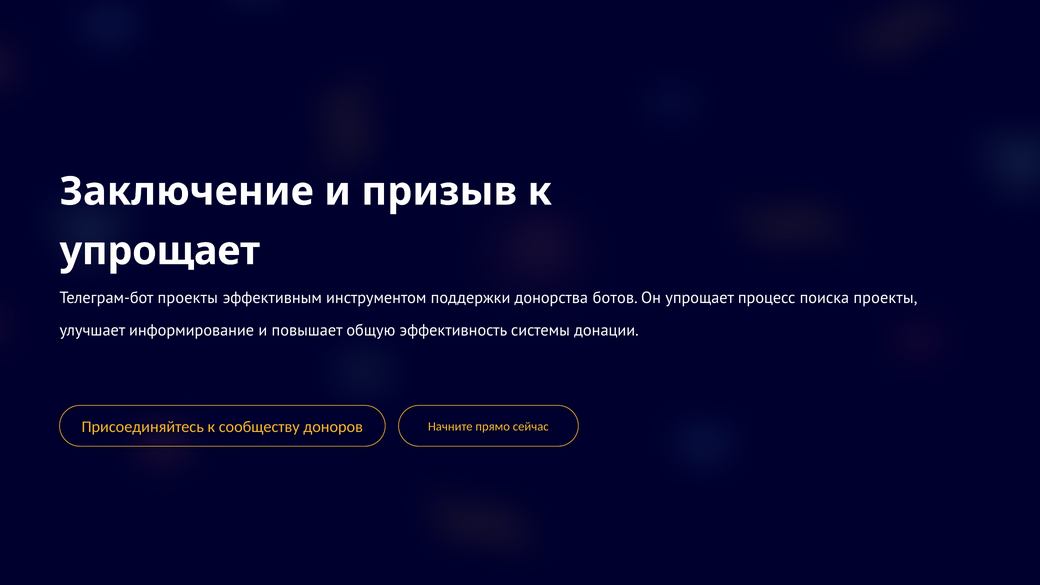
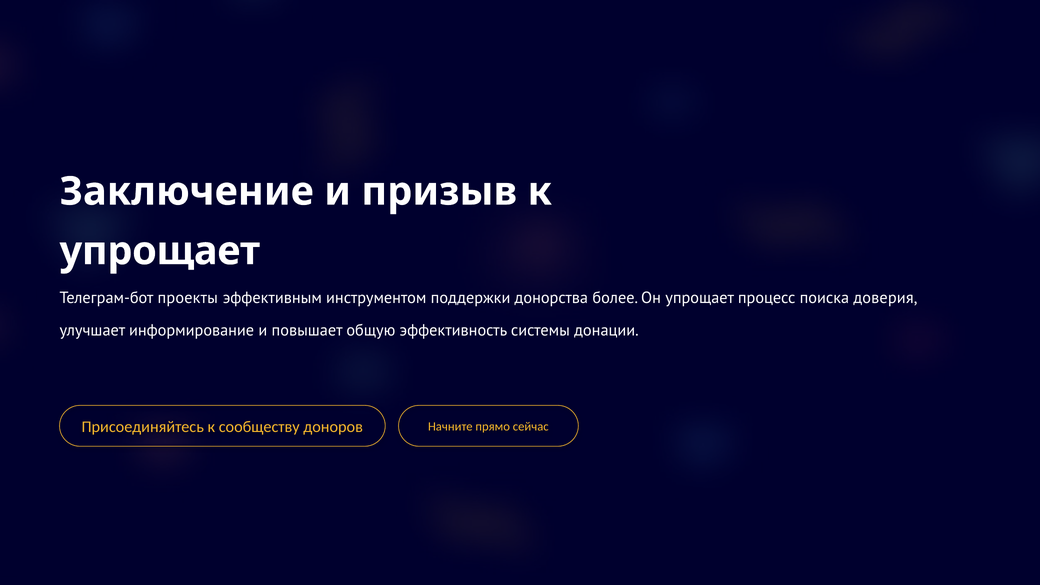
ботов: ботов -> более
поиска проекты: проекты -> доверия
